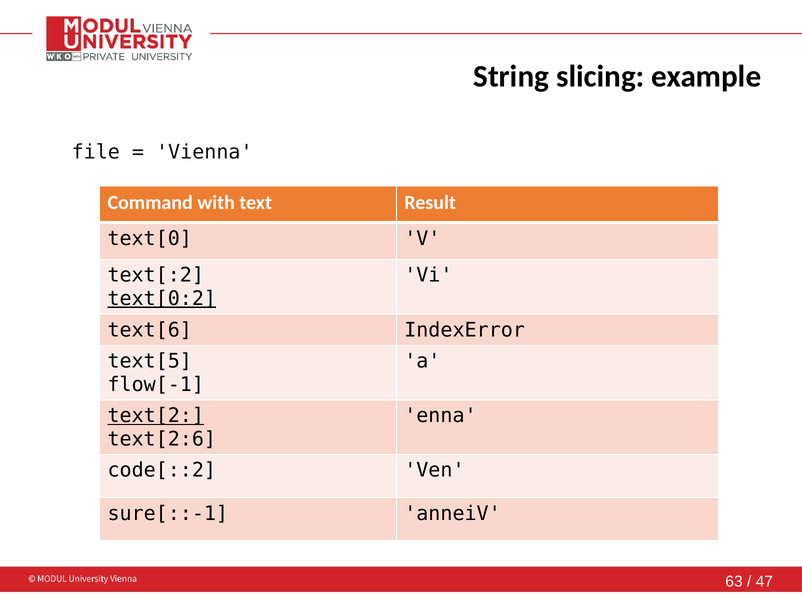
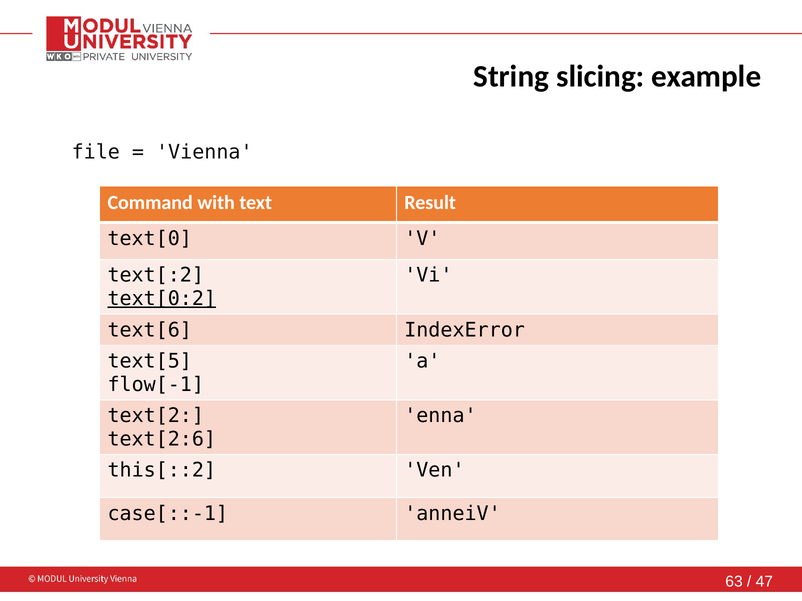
text[2 underline: present -> none
code[::2: code[::2 -> this[::2
sure[::-1: sure[::-1 -> case[::-1
